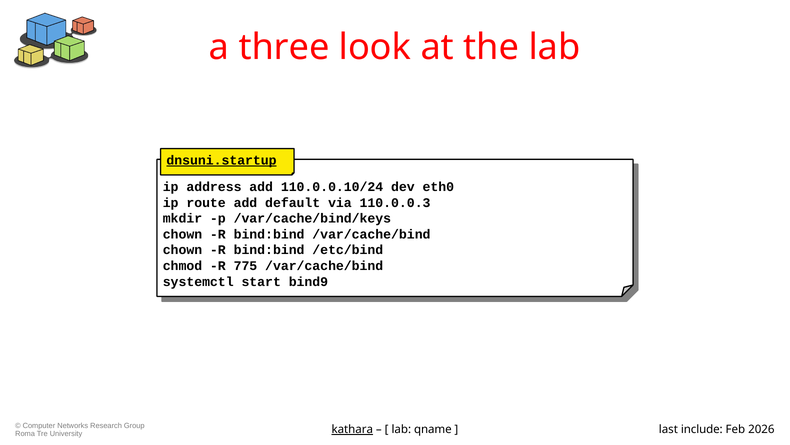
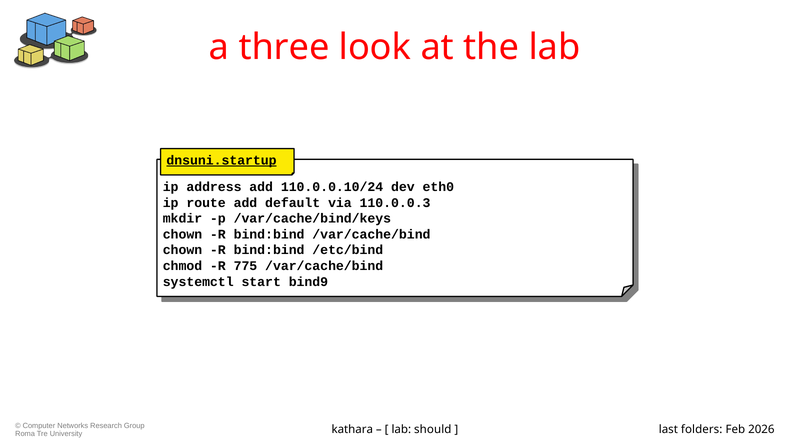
kathara underline: present -> none
qname: qname -> should
include: include -> folders
